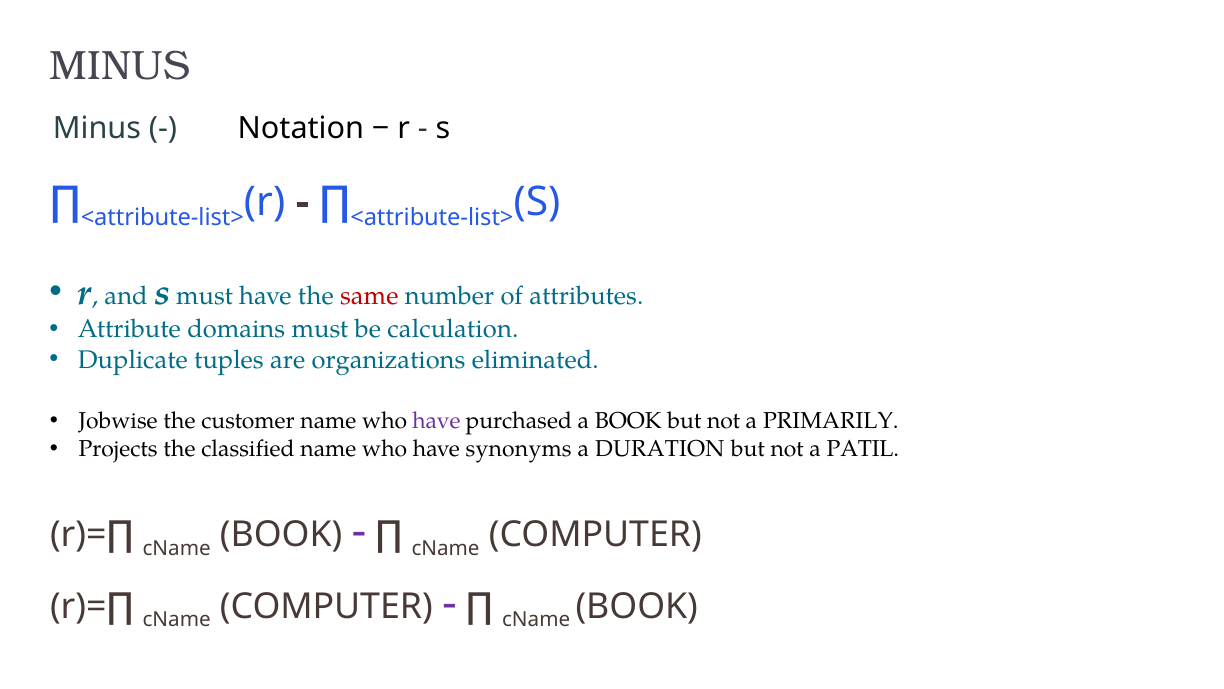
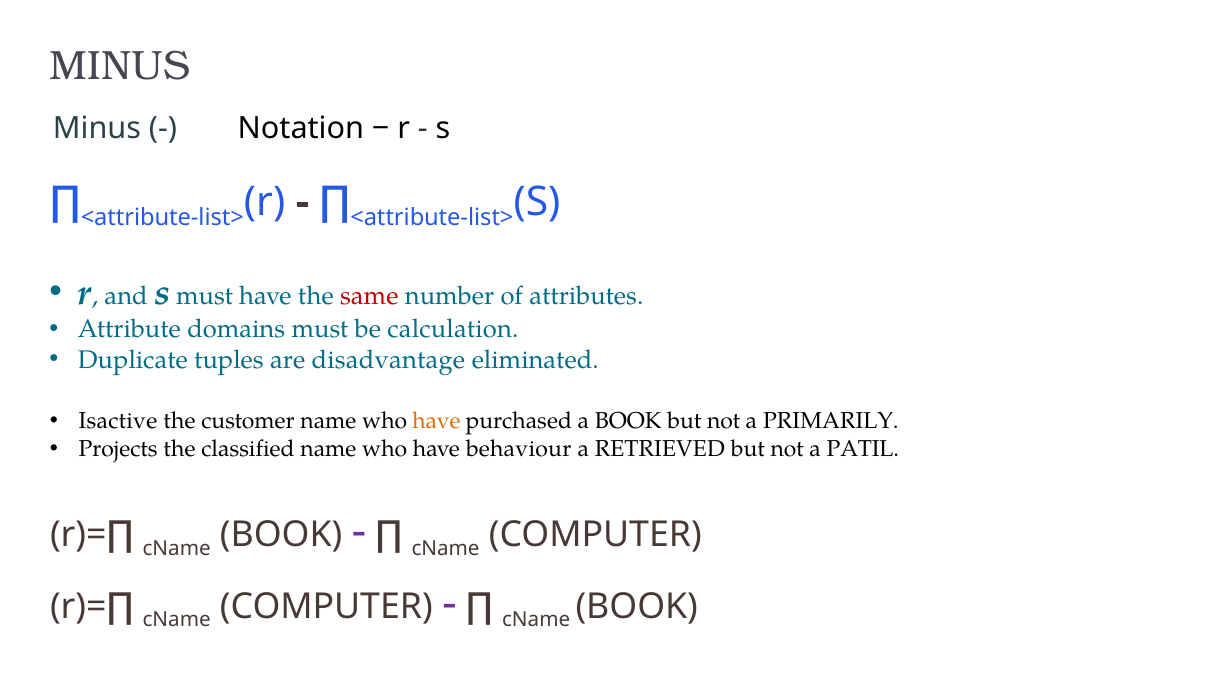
organizations: organizations -> disadvantage
Jobwise: Jobwise -> Isactive
have at (436, 421) colour: purple -> orange
synonyms: synonyms -> behaviour
DURATION: DURATION -> RETRIEVED
